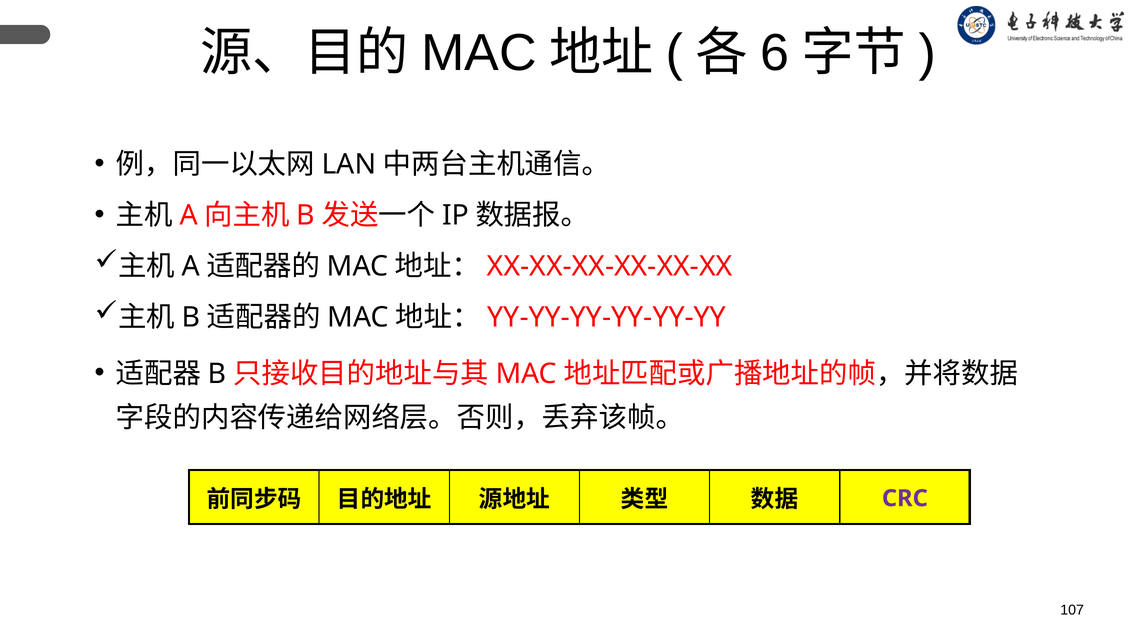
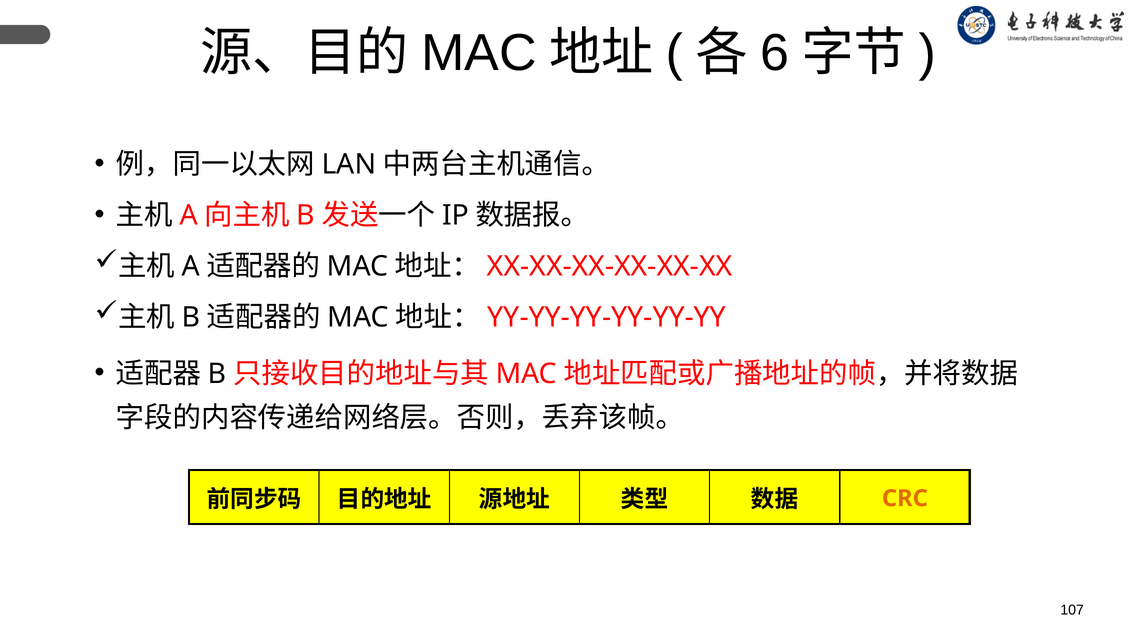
CRC colour: purple -> orange
